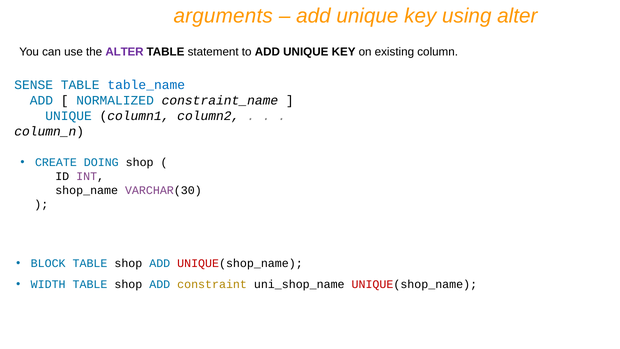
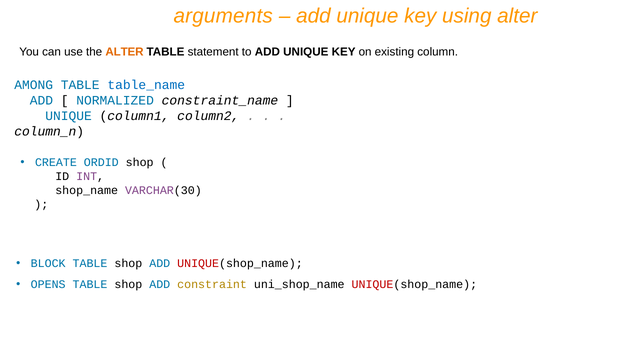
ALTER at (125, 52) colour: purple -> orange
SENSE: SENSE -> AMONG
DOING: DOING -> ORDID
WIDTH: WIDTH -> OPENS
